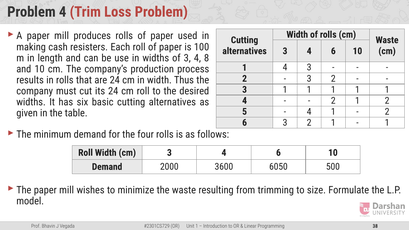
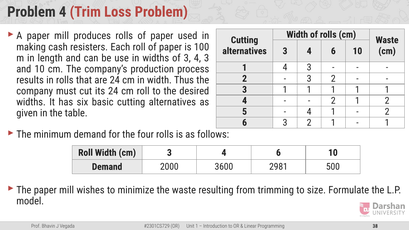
3 4 8: 8 -> 3
6050: 6050 -> 2981
